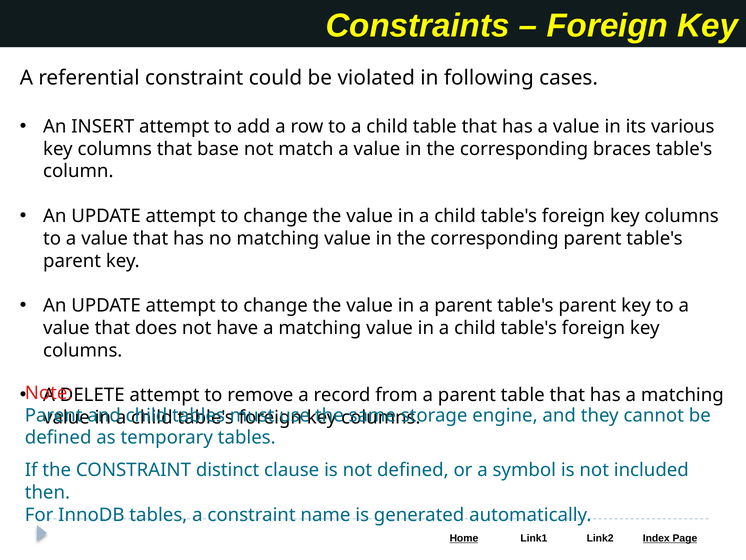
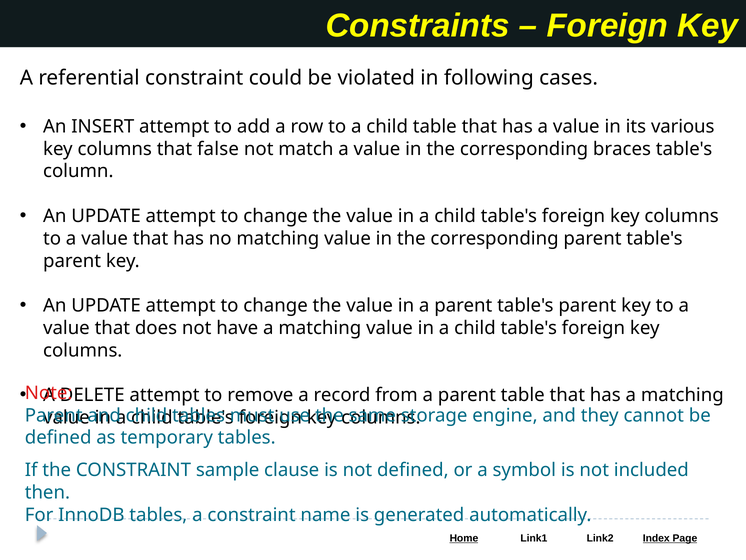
base: base -> false
distinct: distinct -> sample
